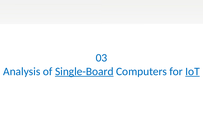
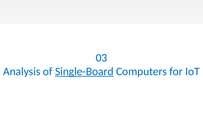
IoT underline: present -> none
